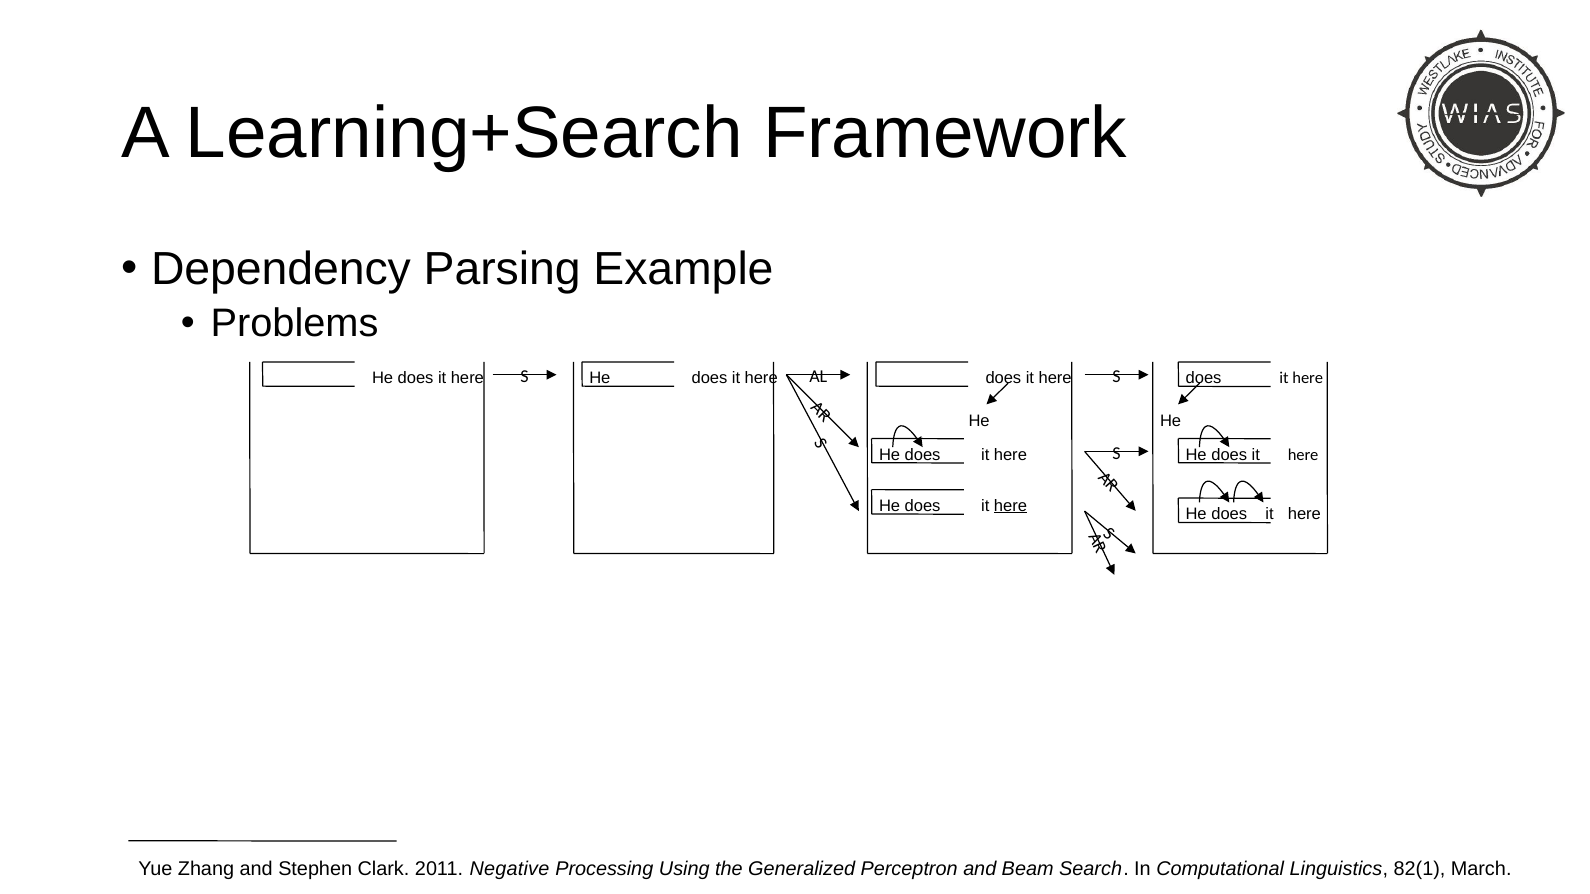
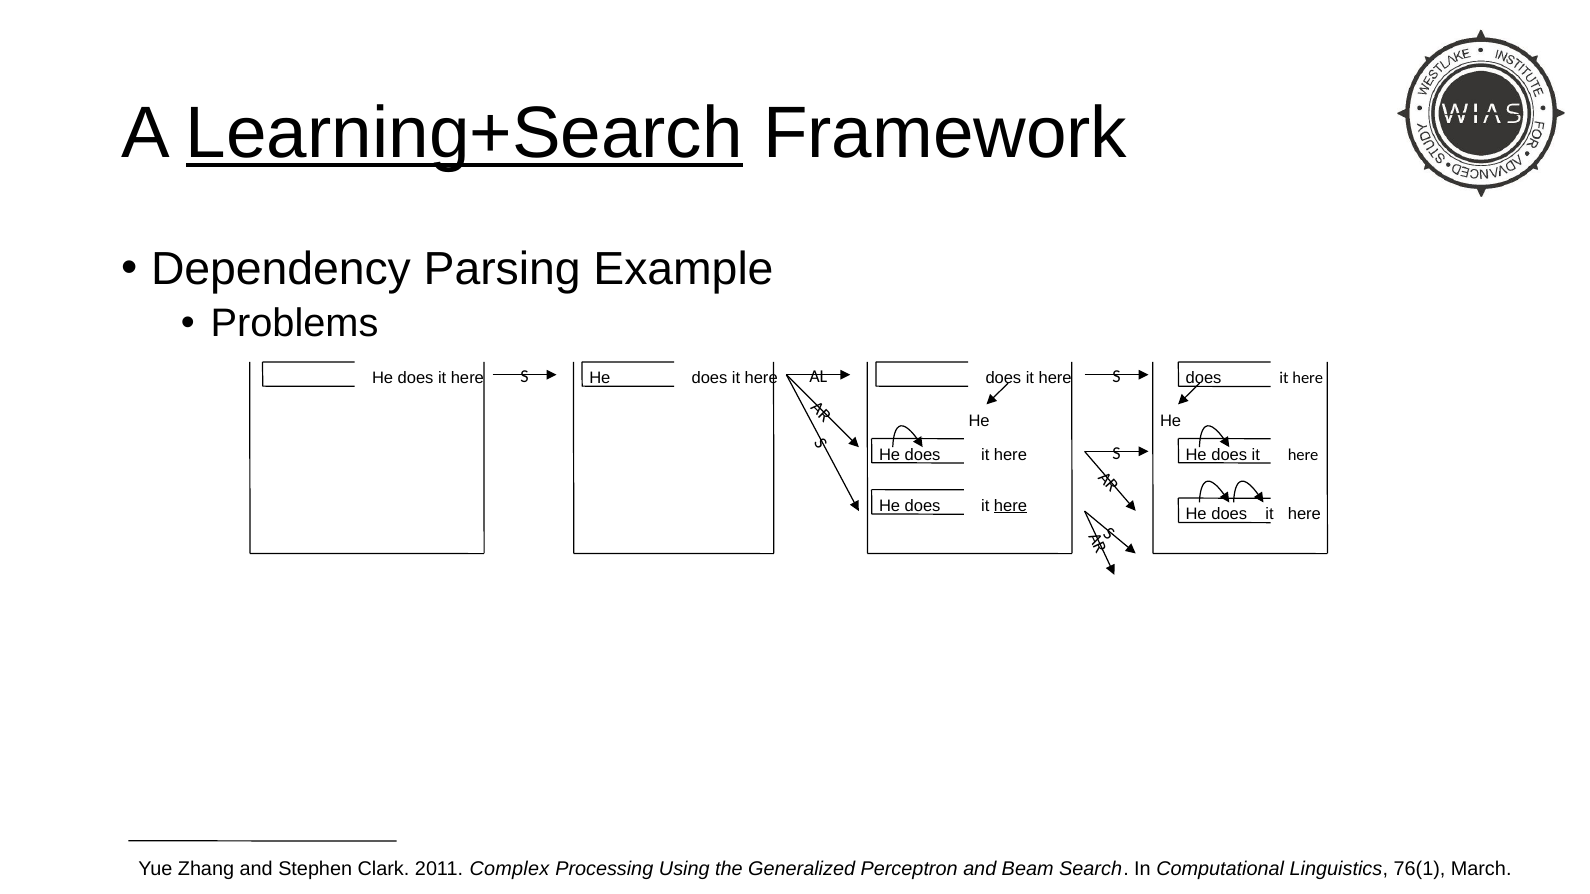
Learning+Search underline: none -> present
Negative: Negative -> Complex
82(1: 82(1 -> 76(1
